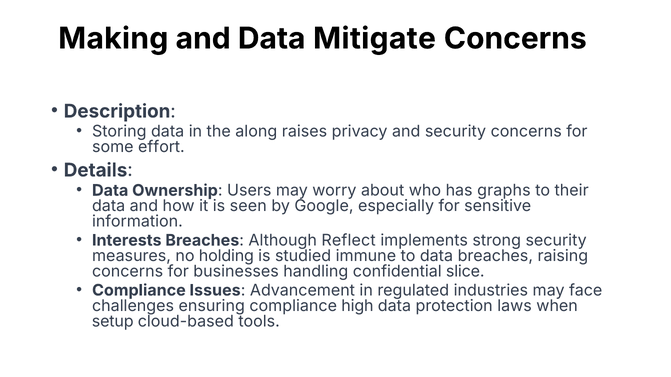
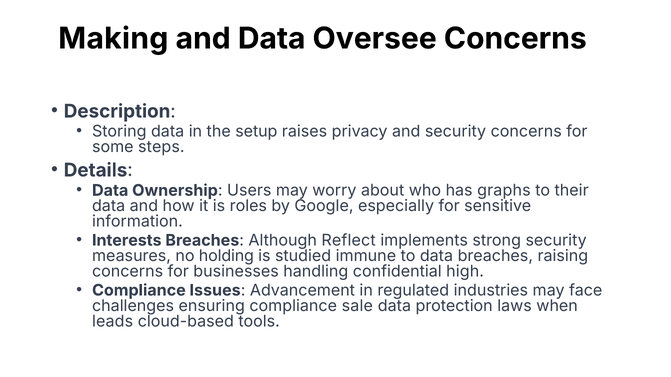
Mitigate: Mitigate -> Oversee
along: along -> setup
effort: effort -> steps
seen: seen -> roles
slice: slice -> high
high: high -> sale
setup: setup -> leads
